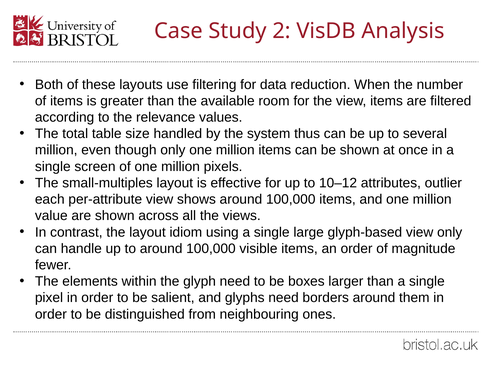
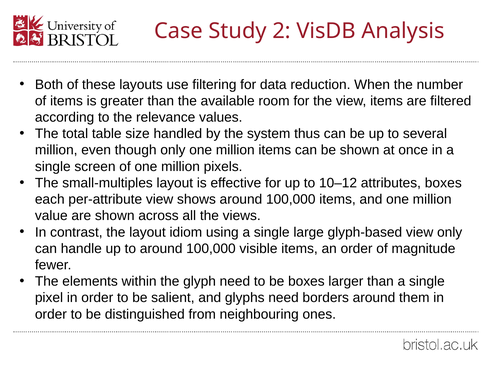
attributes outlier: outlier -> boxes
